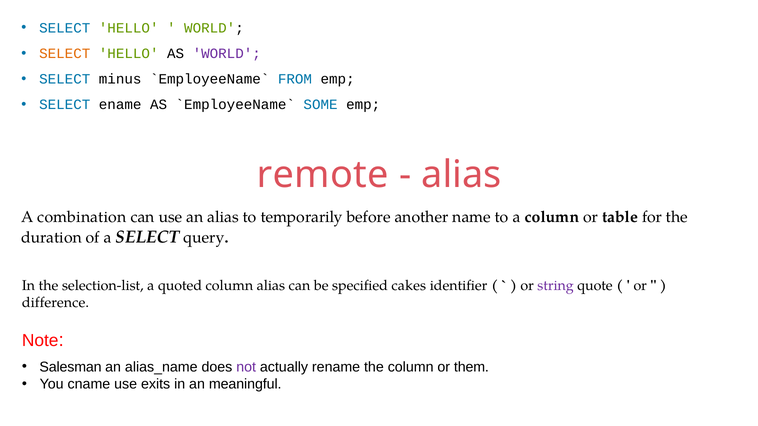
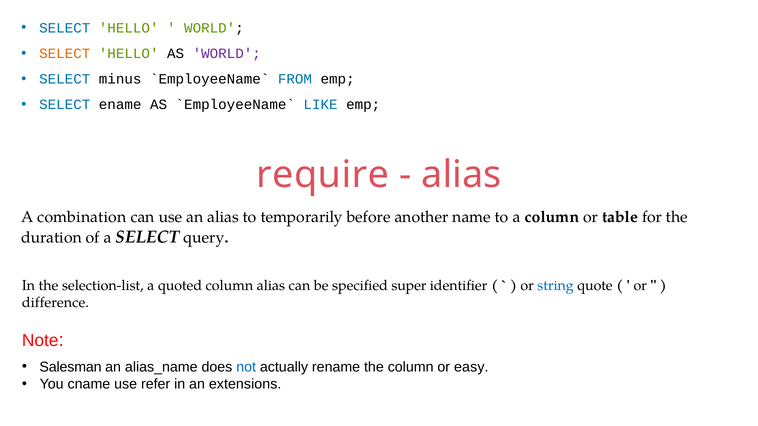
SOME: SOME -> LIKE
remote: remote -> require
cakes: cakes -> super
string colour: purple -> blue
not colour: purple -> blue
them: them -> easy
exits: exits -> refer
meaningful: meaningful -> extensions
